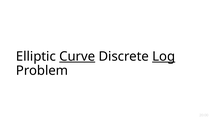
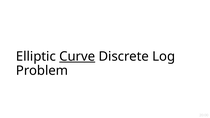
Log underline: present -> none
